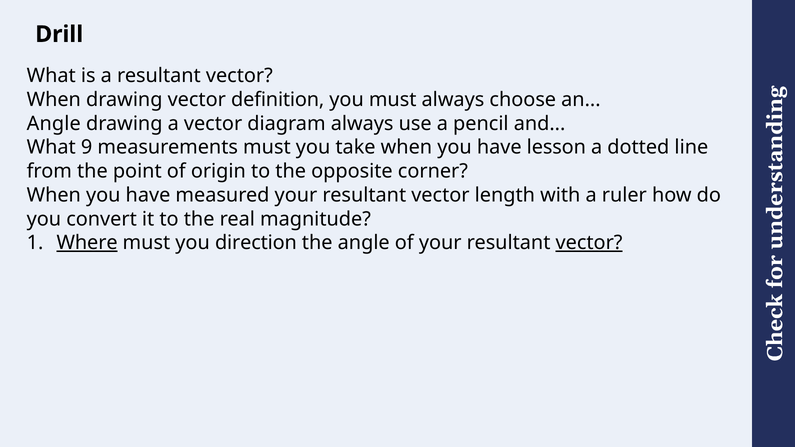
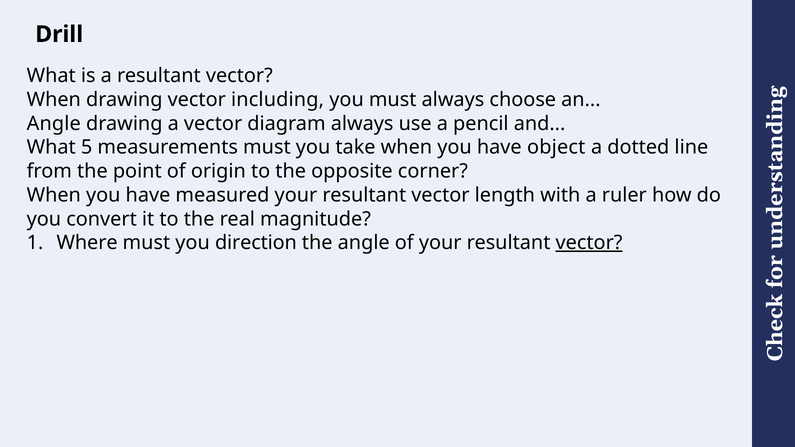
definition: definition -> including
9: 9 -> 5
lesson: lesson -> object
Where underline: present -> none
